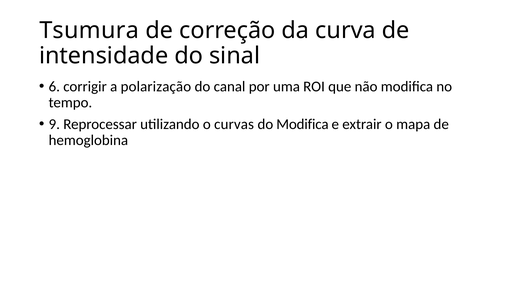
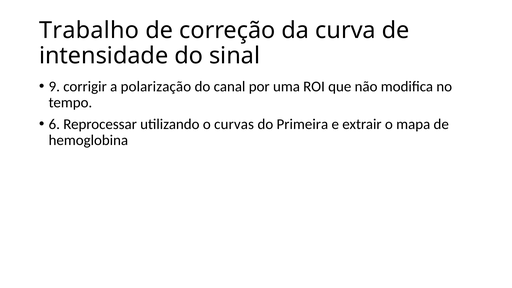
Tsumura: Tsumura -> Trabalho
6: 6 -> 9
9: 9 -> 6
do Modifica: Modifica -> Primeira
